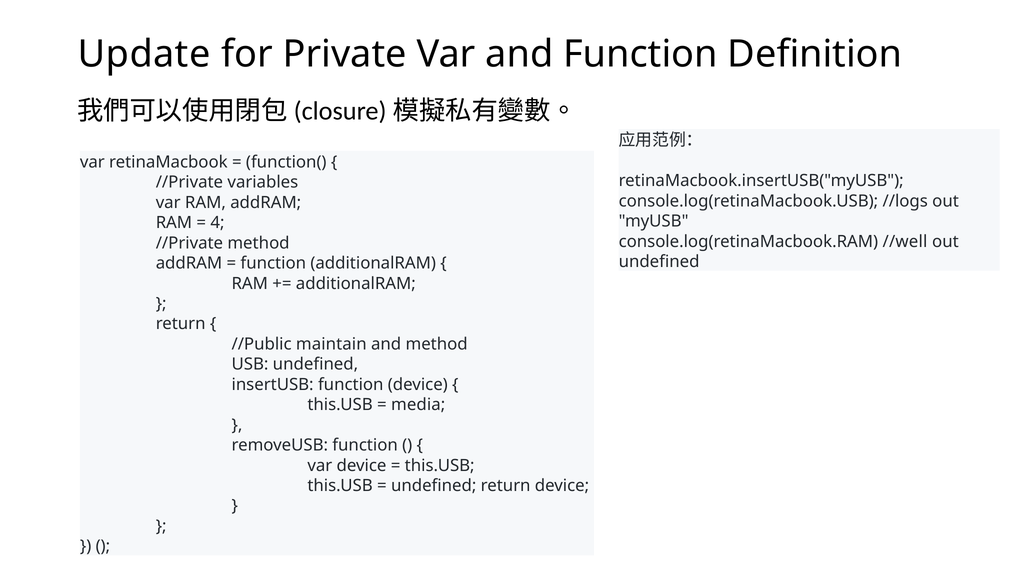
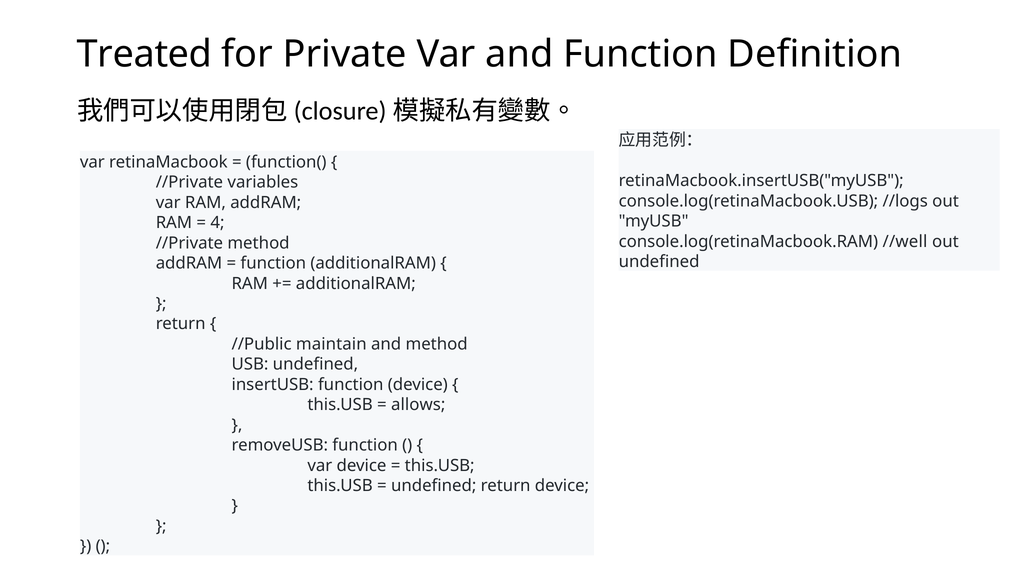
Update: Update -> Treated
media: media -> allows
